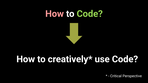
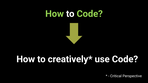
How at (55, 14) colour: pink -> light green
